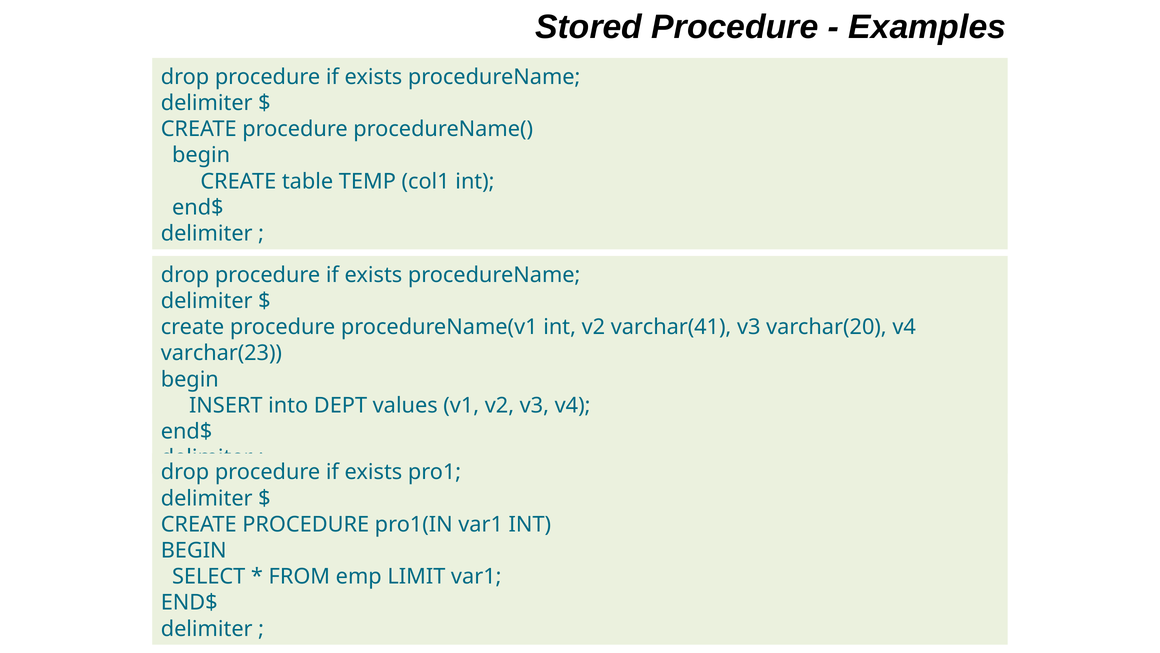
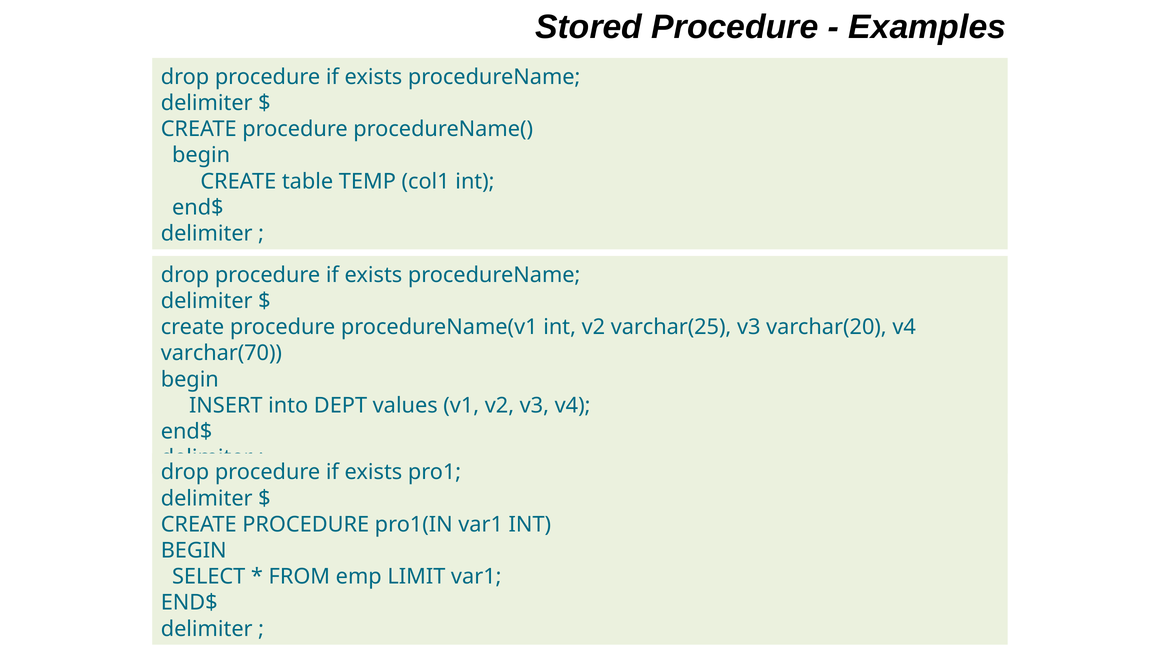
varchar(41: varchar(41 -> varchar(25
varchar(23: varchar(23 -> varchar(70
